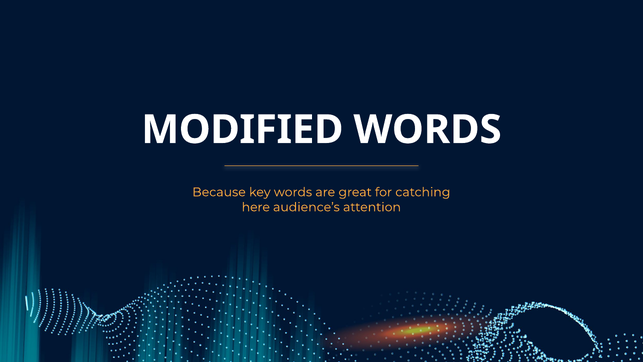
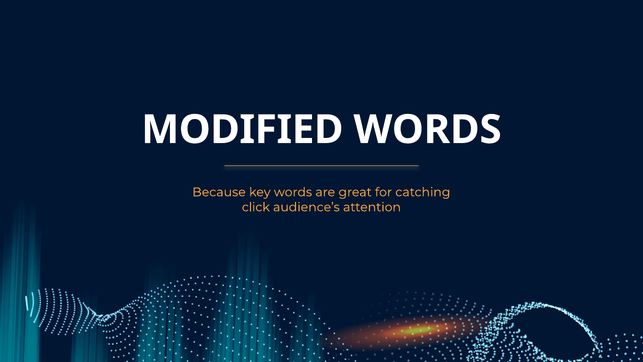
here: here -> click
